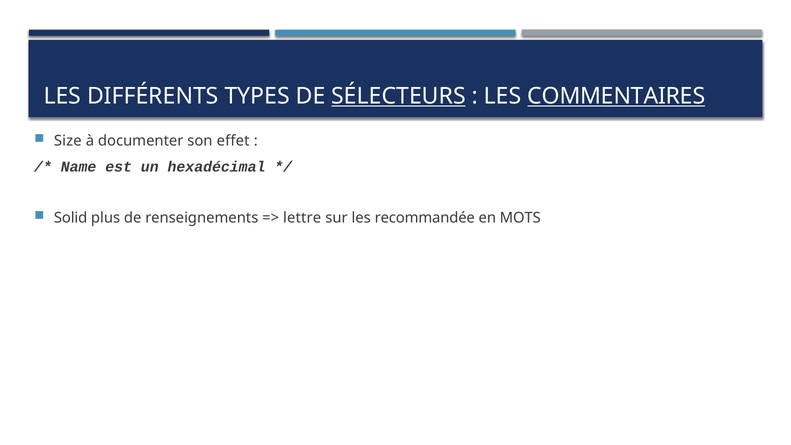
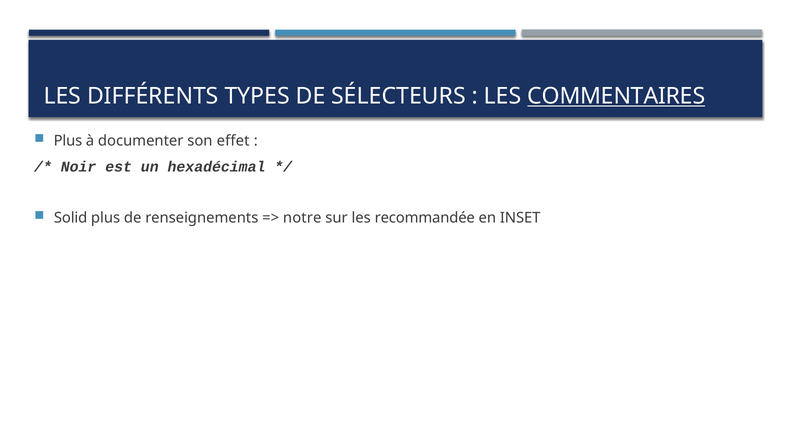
SÉLECTEURS underline: present -> none
Size at (68, 141): Size -> Plus
Name: Name -> Noir
lettre: lettre -> notre
MOTS: MOTS -> INSET
